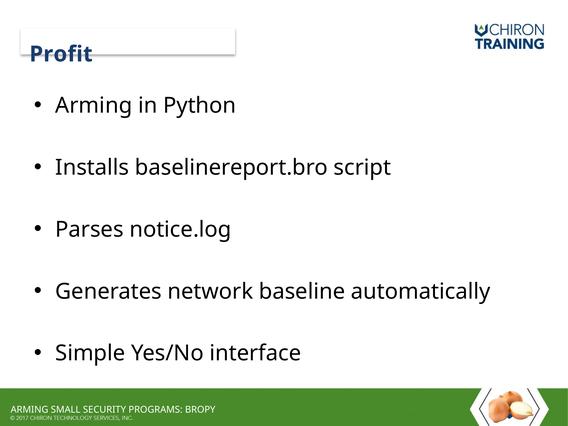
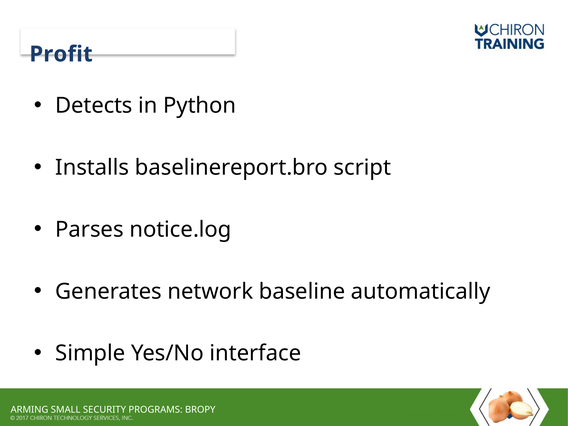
Arming at (94, 106): Arming -> Detects
